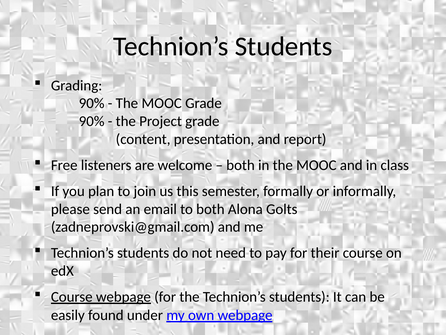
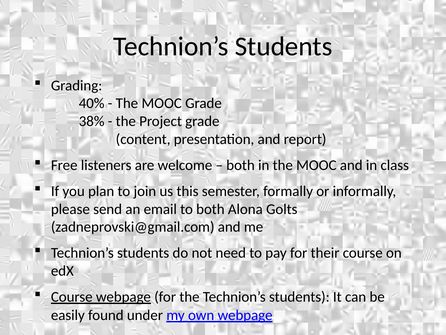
90% at (92, 103): 90% -> 40%
90% at (92, 121): 90% -> 38%
